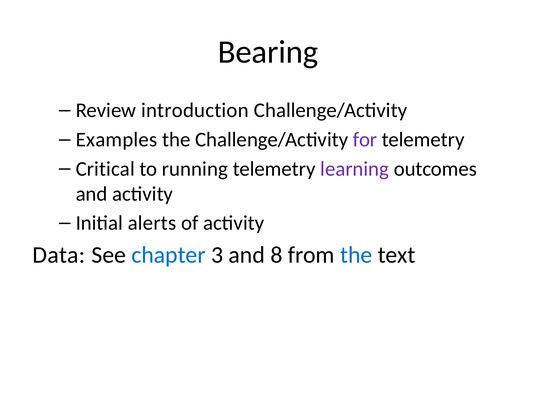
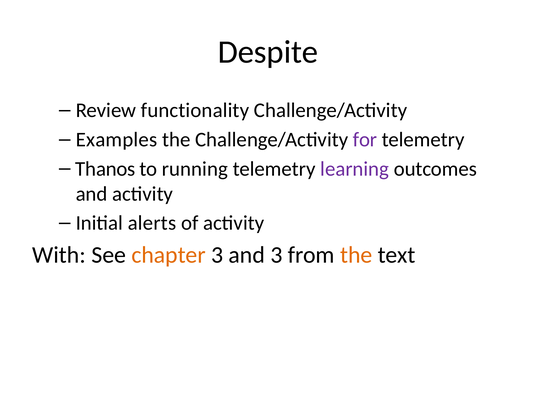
Bearing: Bearing -> Despite
introduction: introduction -> functionality
Critical: Critical -> Thanos
Data: Data -> With
chapter colour: blue -> orange
and 8: 8 -> 3
the at (356, 255) colour: blue -> orange
